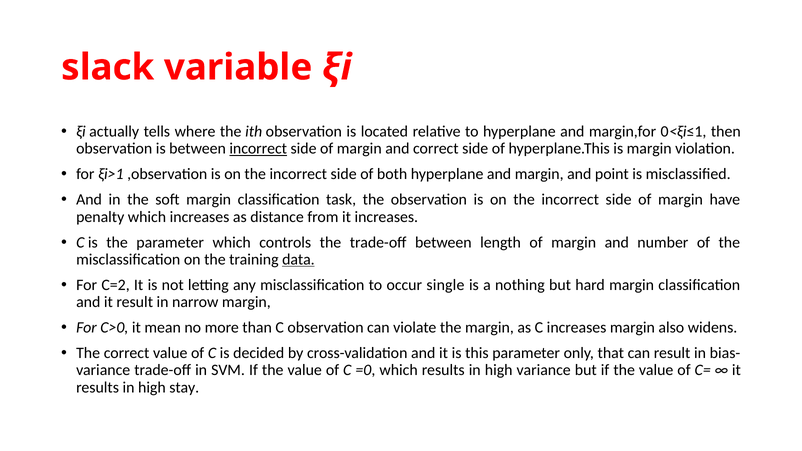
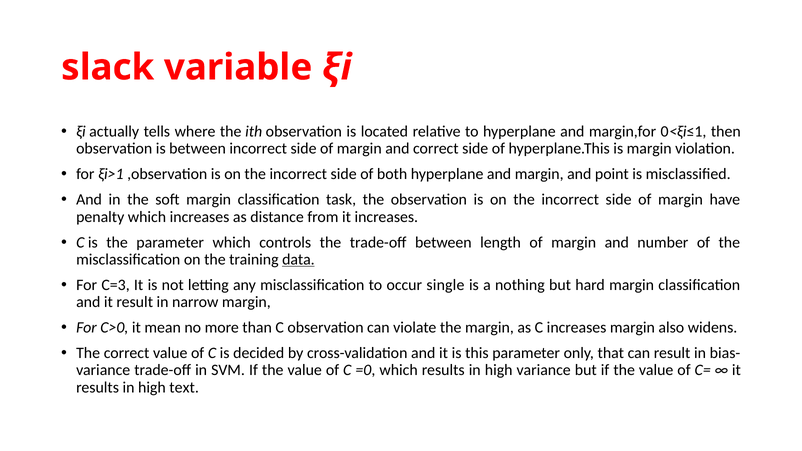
incorrect at (258, 149) underline: present -> none
C=2: C=2 -> C=3
stay: stay -> text
